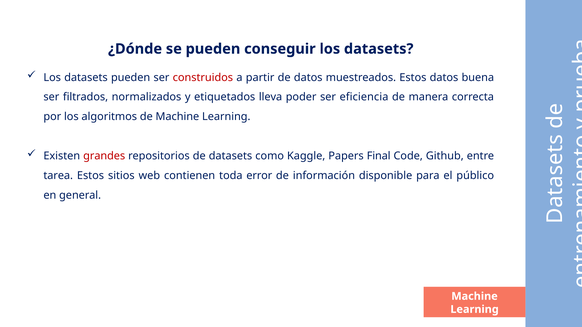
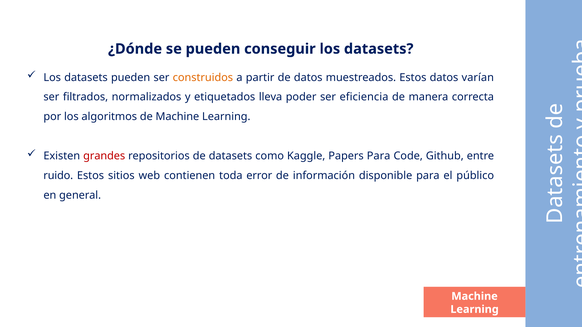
construidos colour: red -> orange
buena: buena -> varían
Papers Final: Final -> Para
tarea: tarea -> ruido
